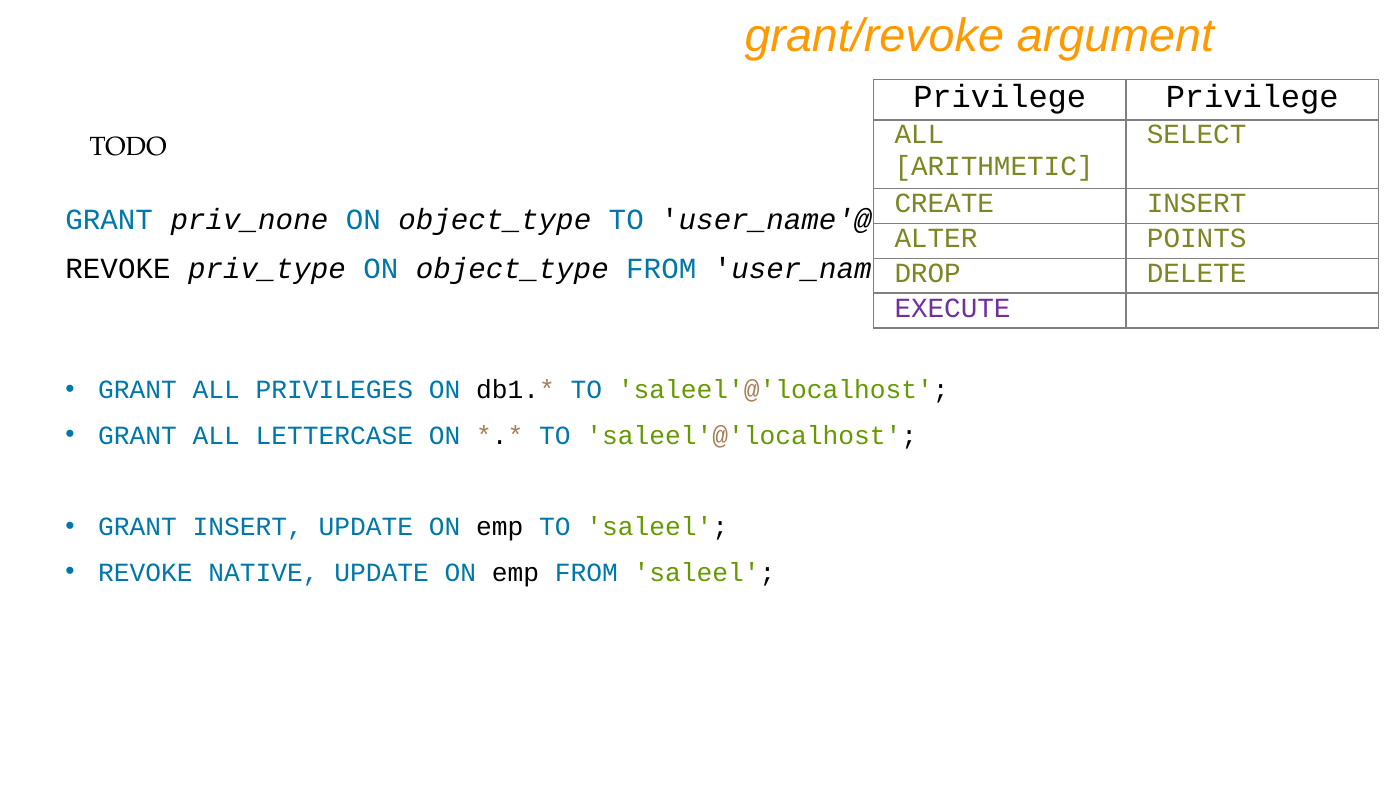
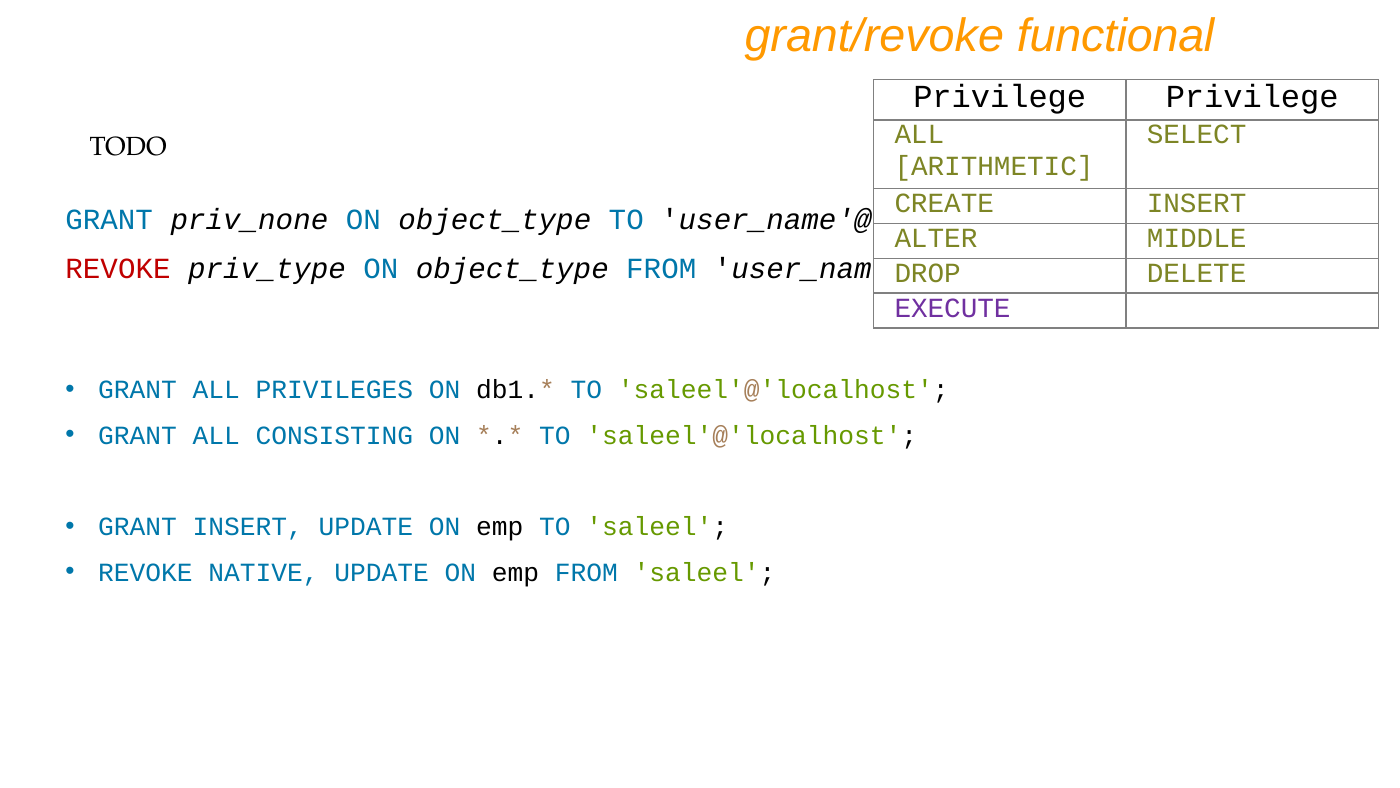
argument: argument -> functional
POINTS: POINTS -> MIDDLE
REVOKE at (118, 269) colour: black -> red
LETTERCASE: LETTERCASE -> CONSISTING
